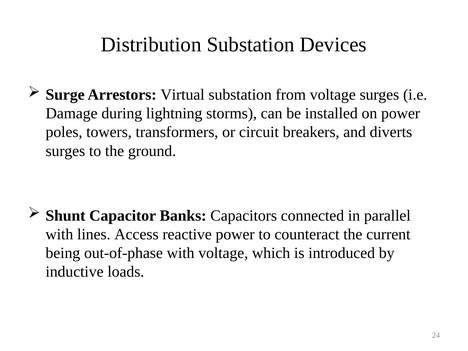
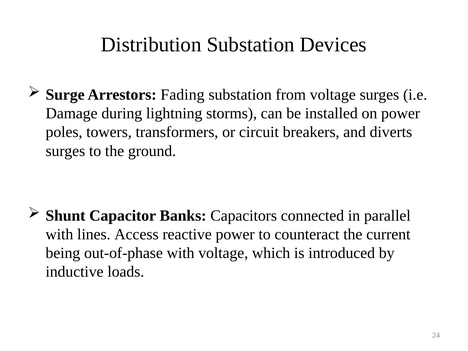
Virtual: Virtual -> Fading
